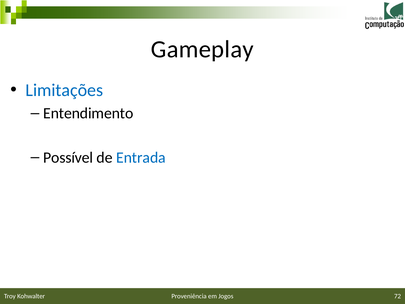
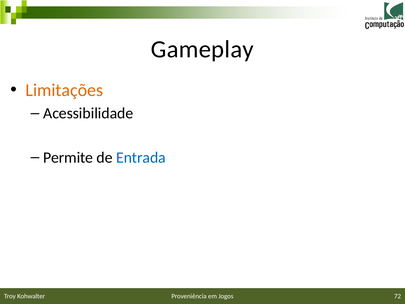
Limitações colour: blue -> orange
Entendimento: Entendimento -> Acessibilidade
Possível: Possível -> Permite
